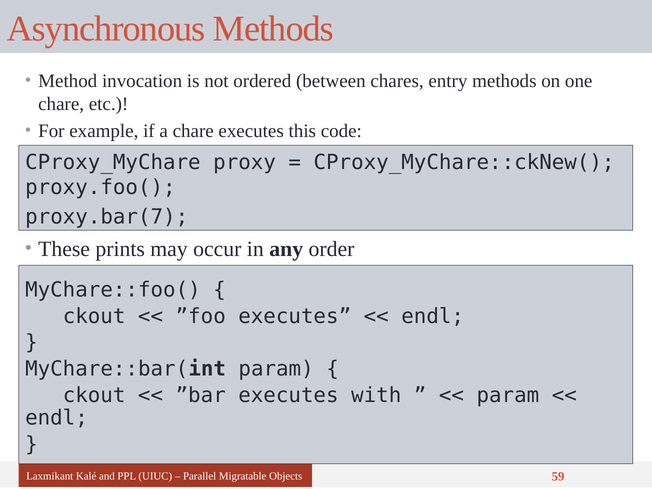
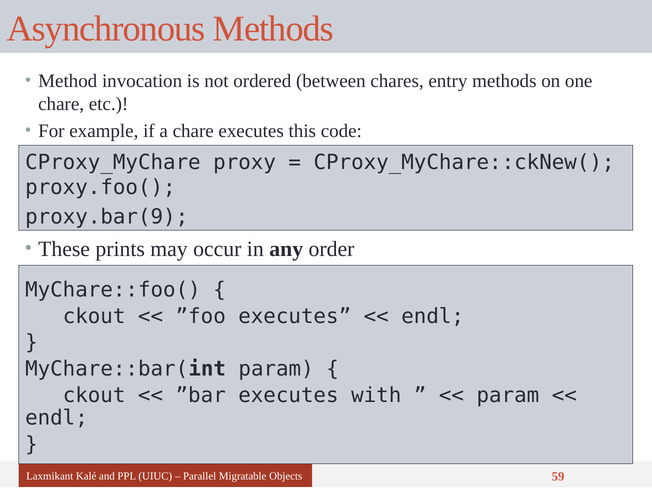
proxy.bar(7: proxy.bar(7 -> proxy.bar(9
